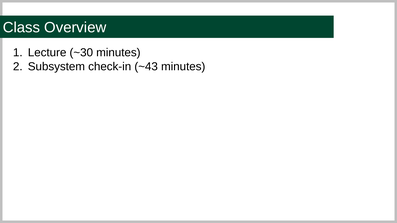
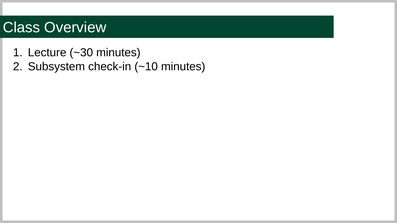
~43: ~43 -> ~10
